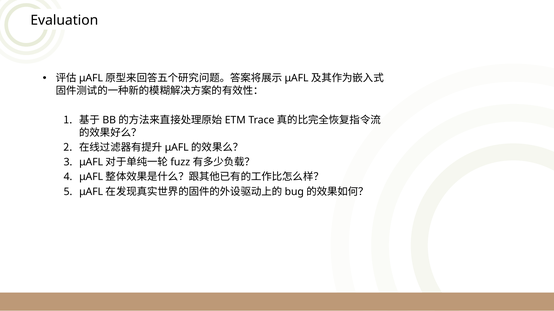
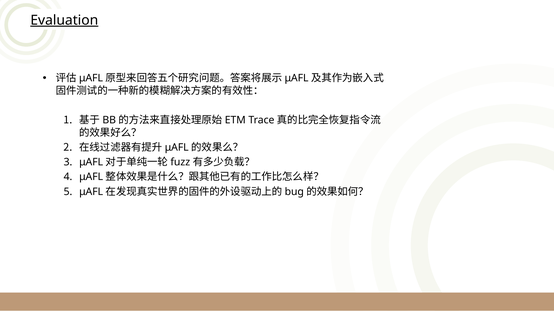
Evaluation underline: none -> present
